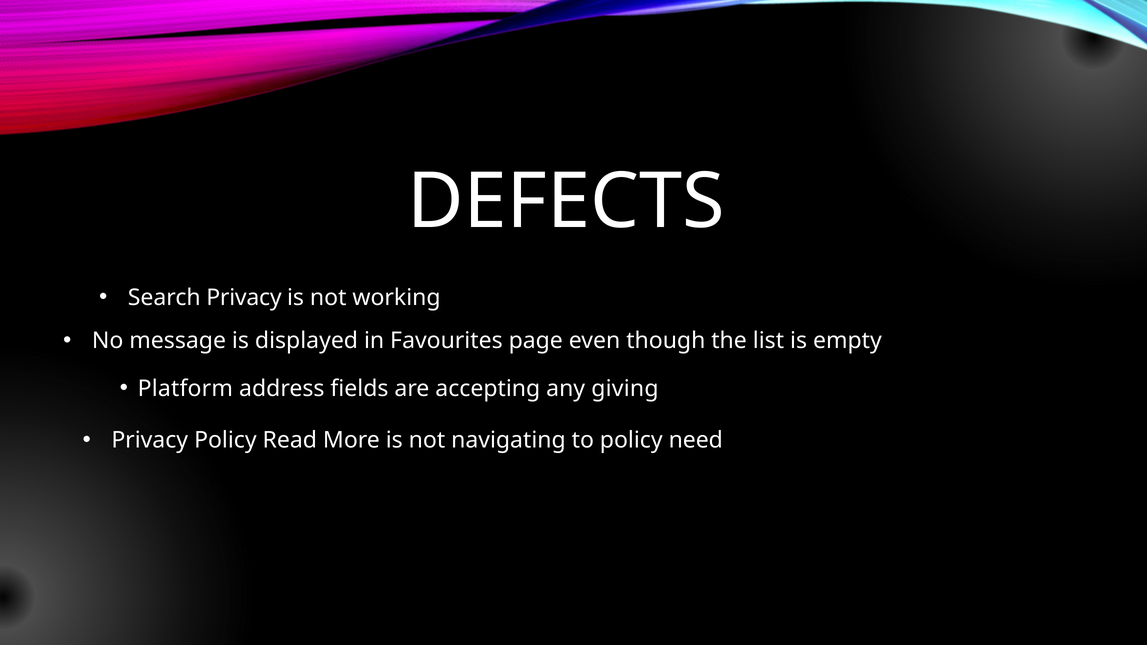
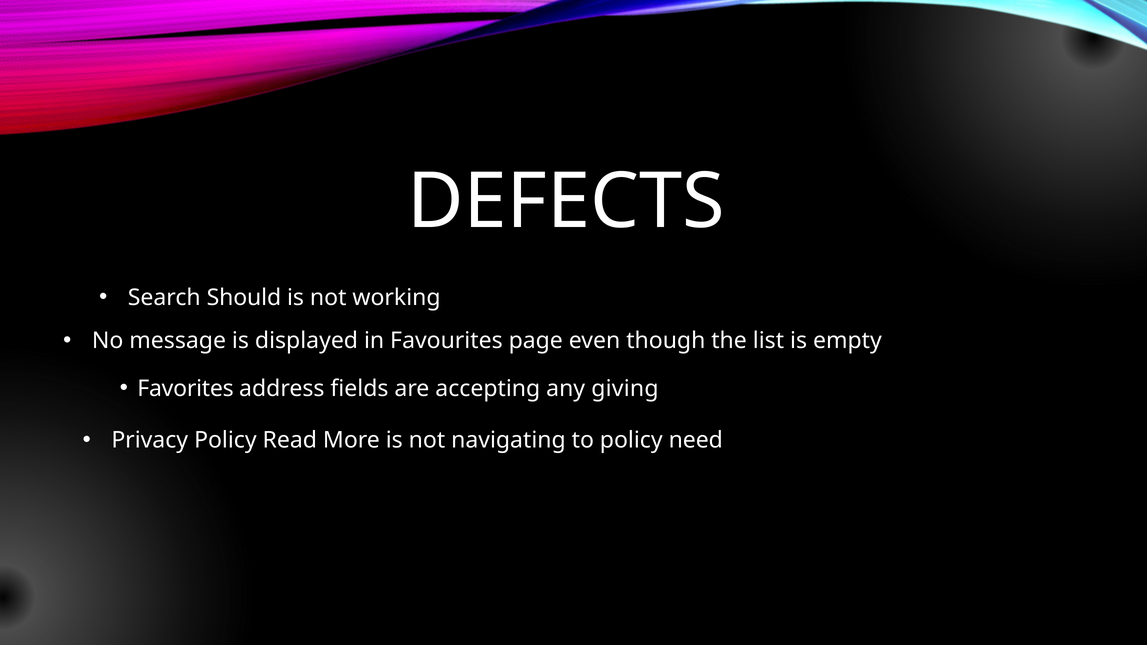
Search Privacy: Privacy -> Should
Platform: Platform -> Favorites
